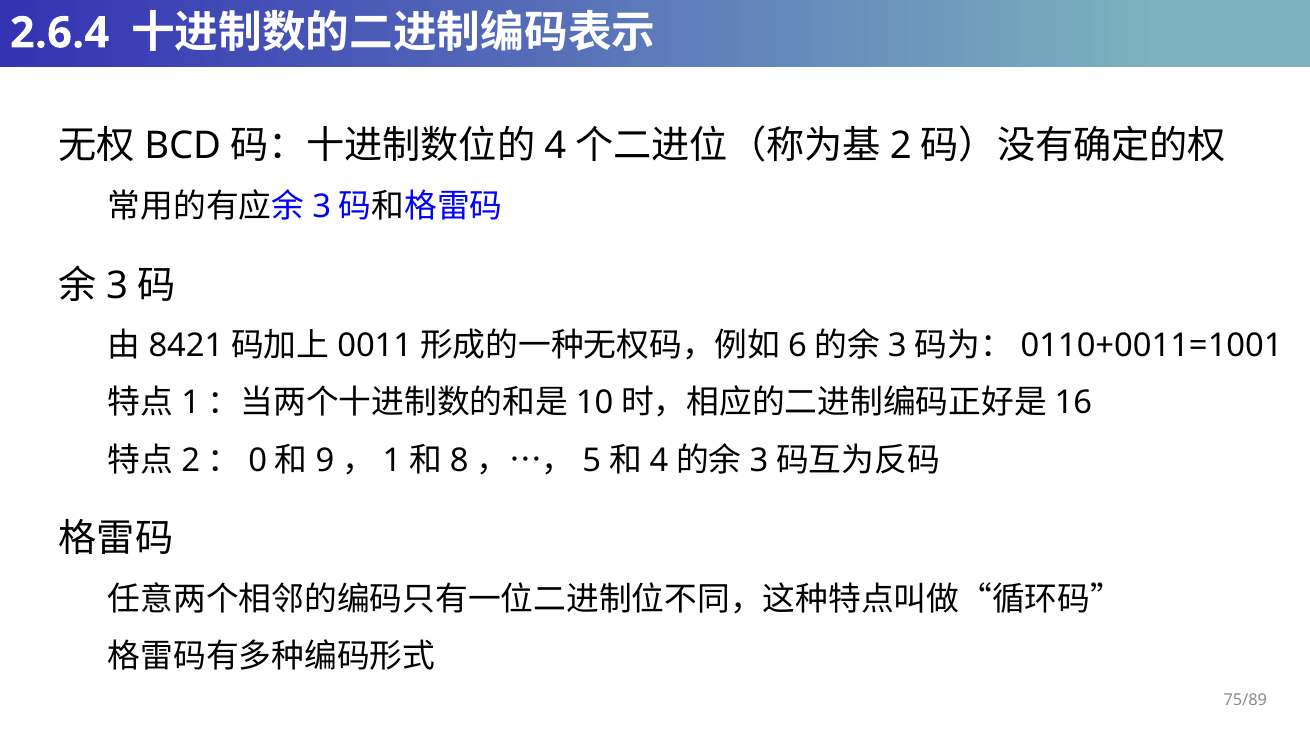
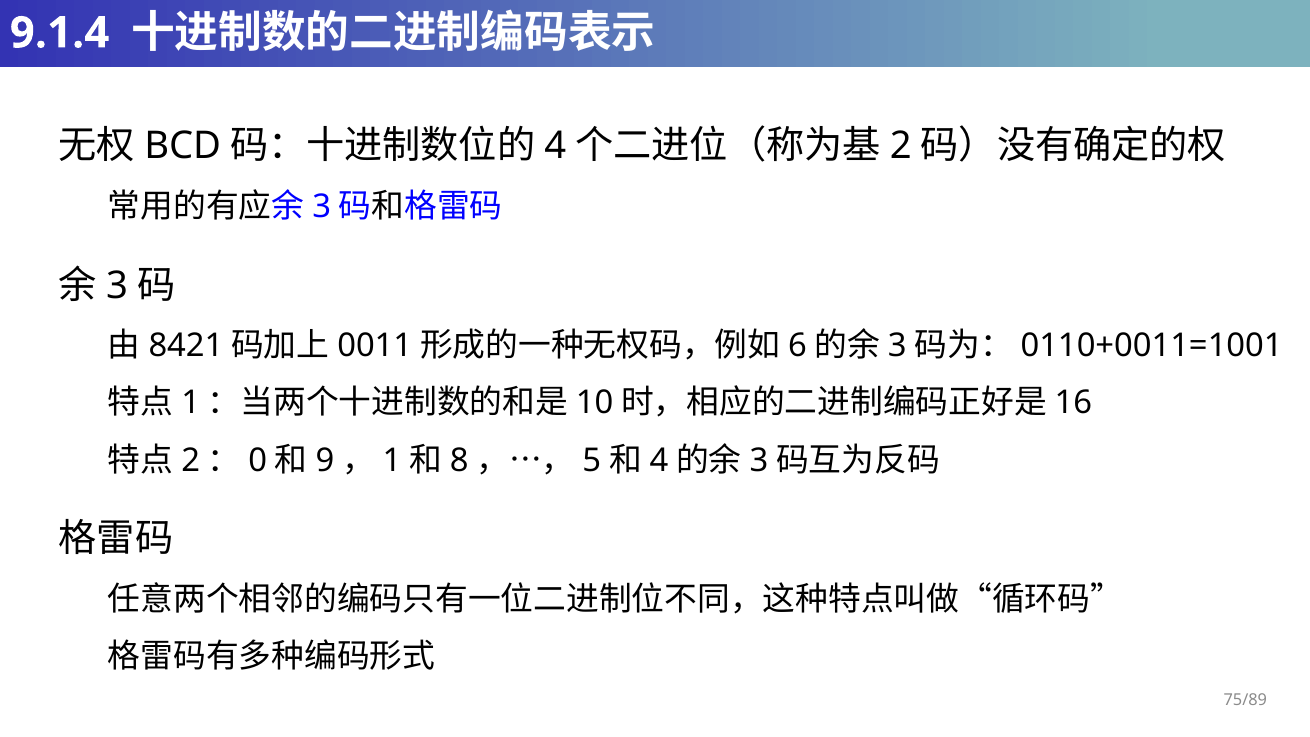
2.6.4: 2.6.4 -> 9.1.4
